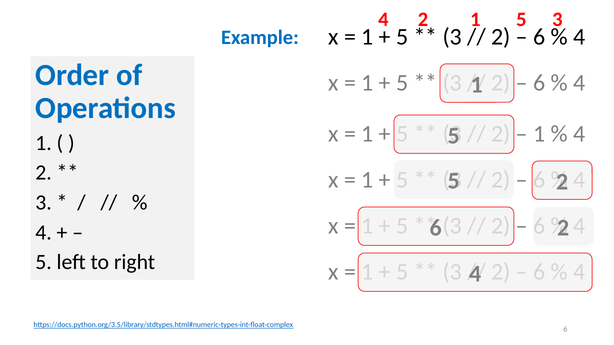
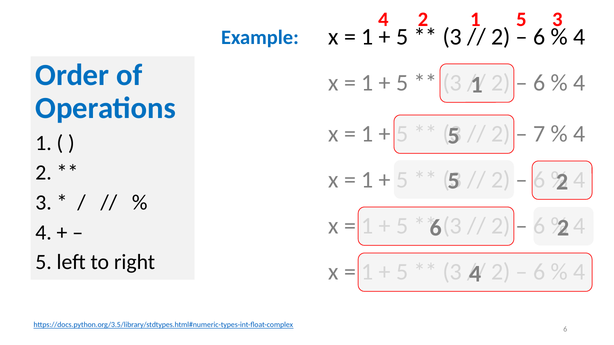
1 at (539, 134): 1 -> 7
